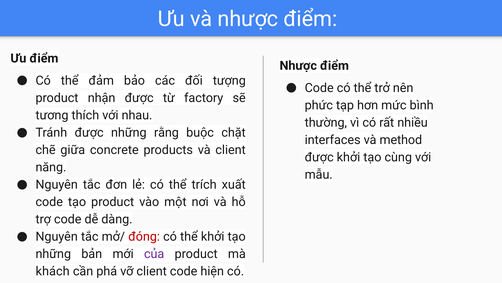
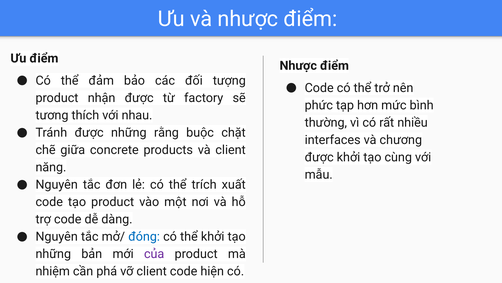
method: method -> chương
đóng colour: red -> blue
khách: khách -> nhiệm
